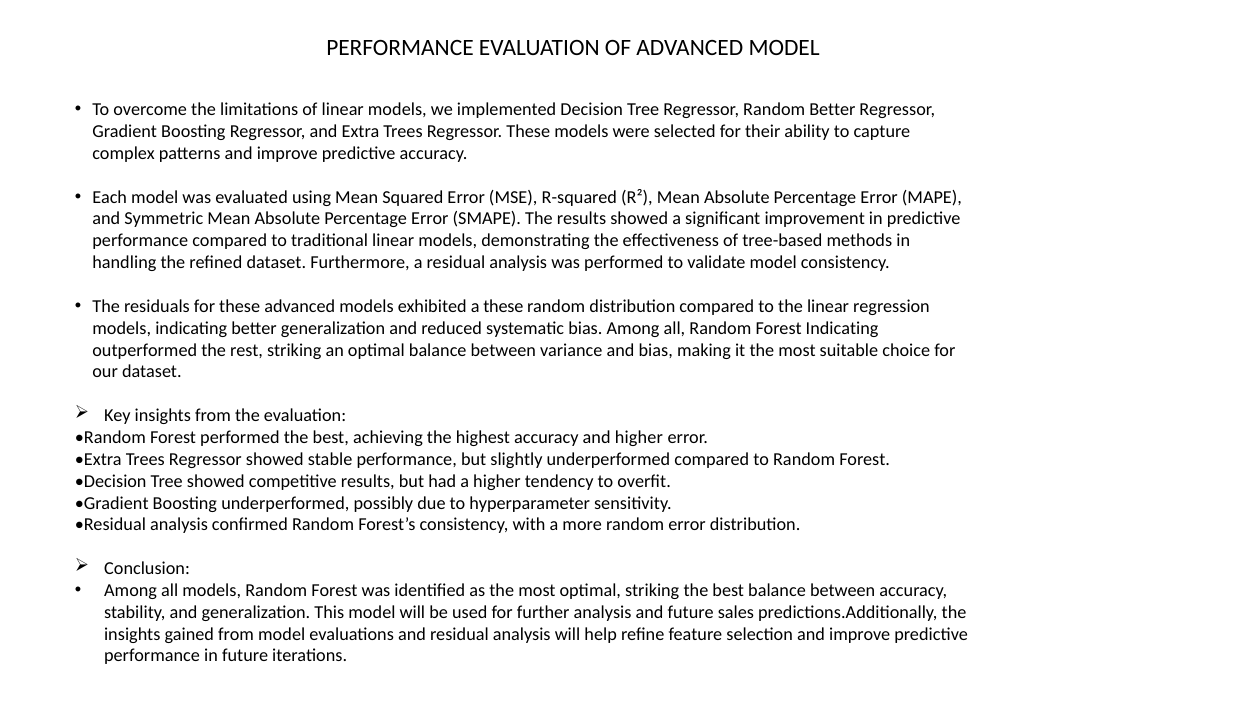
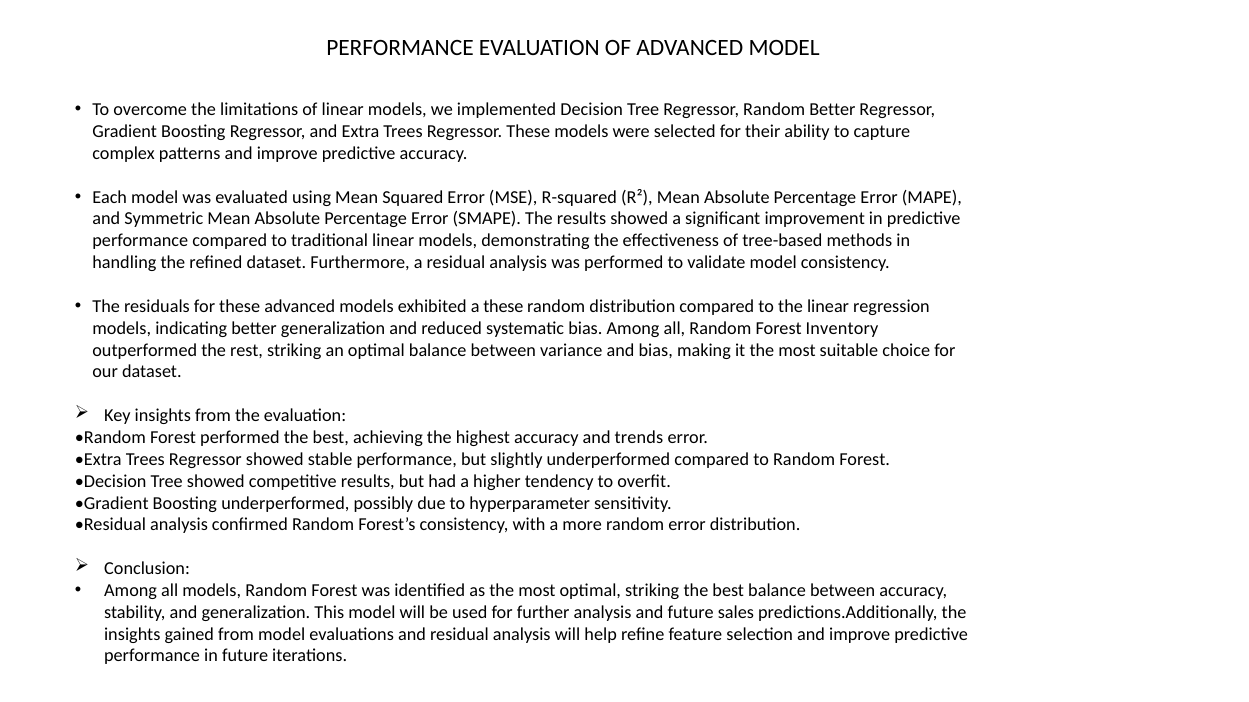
Forest Indicating: Indicating -> Inventory
and higher: higher -> trends
